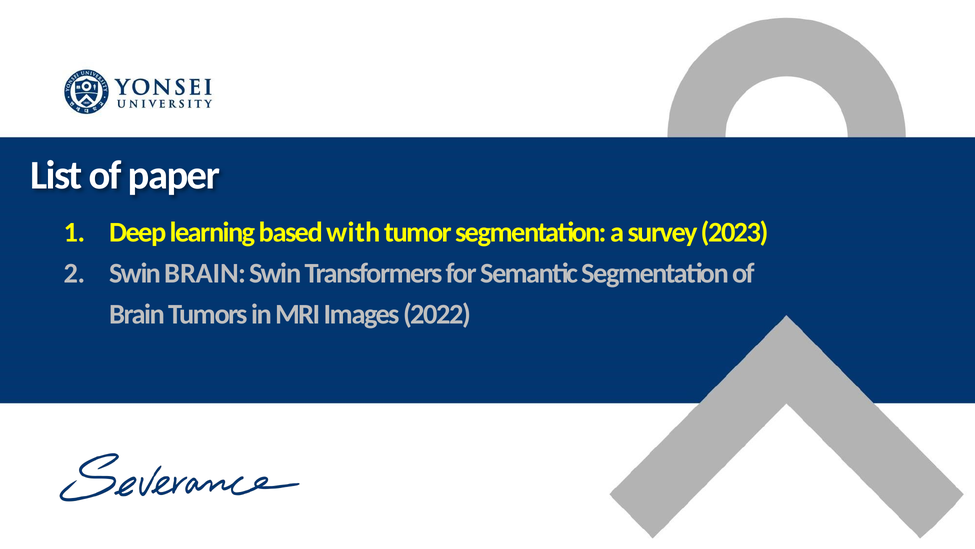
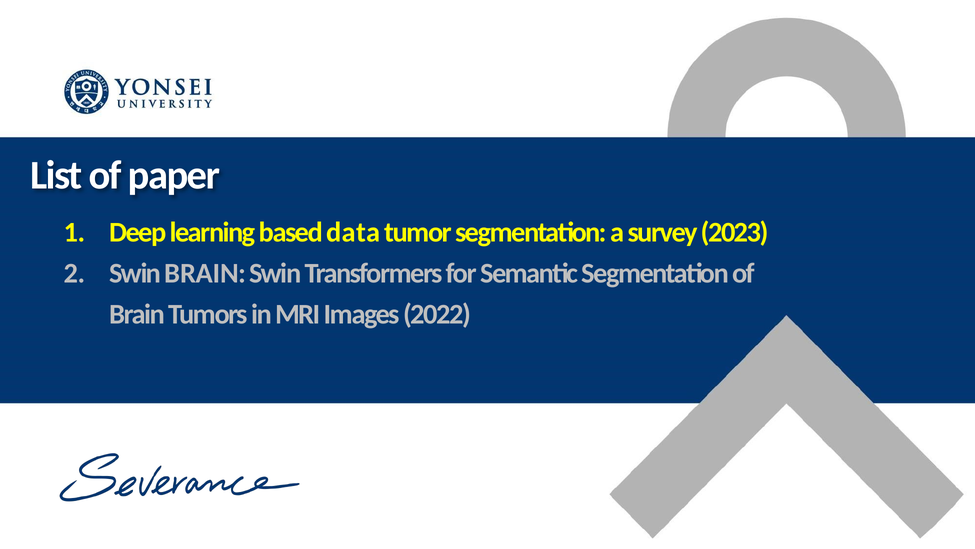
with: with -> data
